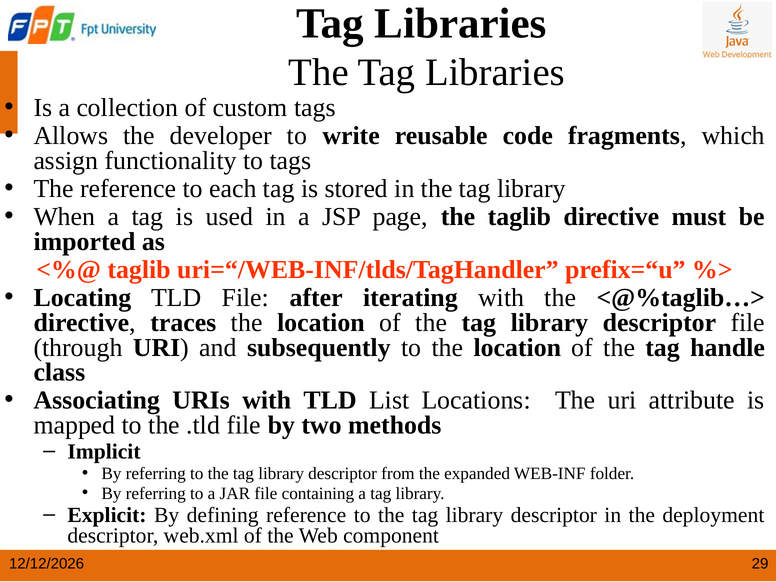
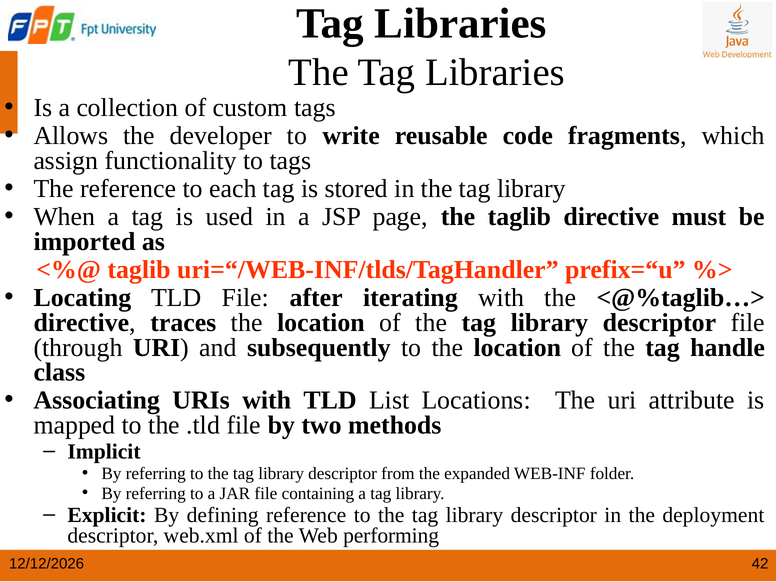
component: component -> performing
29: 29 -> 42
